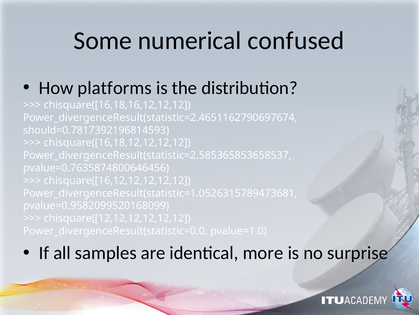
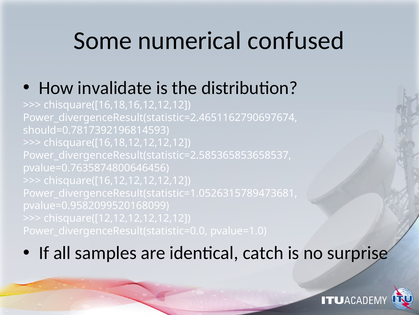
platforms: platforms -> invalidate
more: more -> catch
